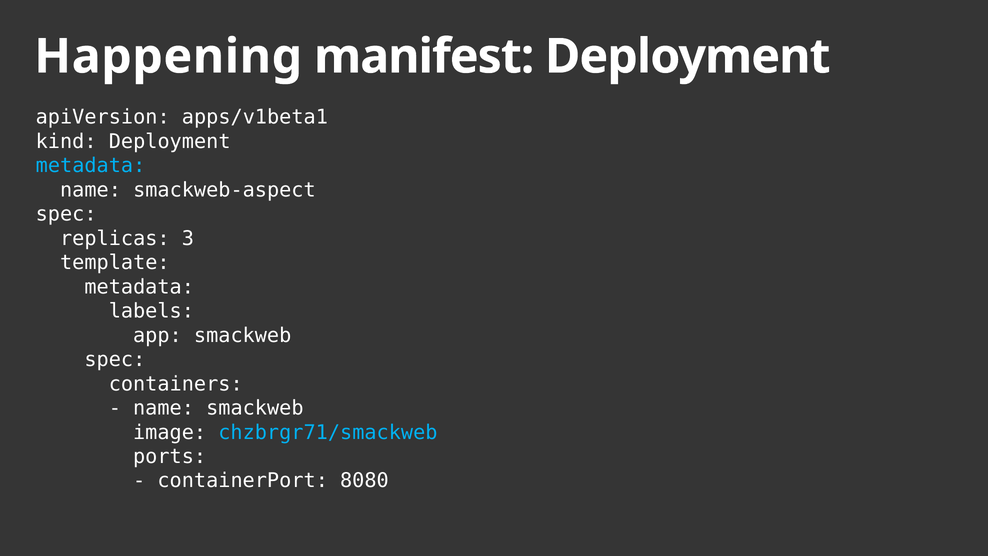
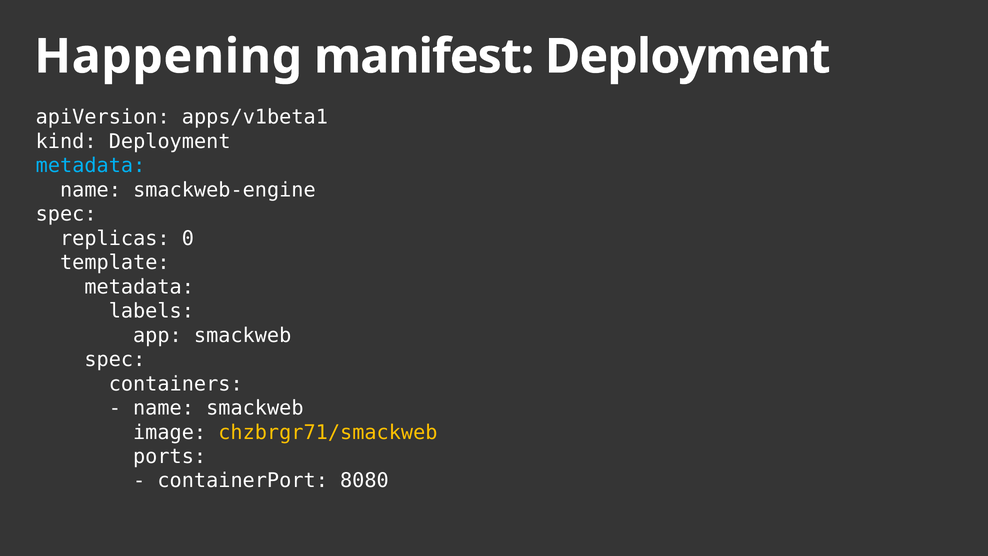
smackweb-aspect: smackweb-aspect -> smackweb-engine
3: 3 -> 0
chzbrgr71/smackweb colour: light blue -> yellow
